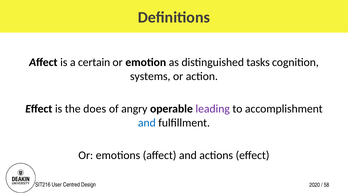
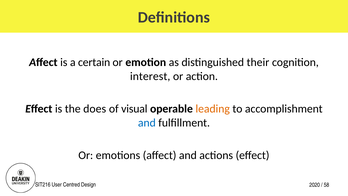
tasks: tasks -> their
systems: systems -> interest
angry: angry -> visual
leading colour: purple -> orange
